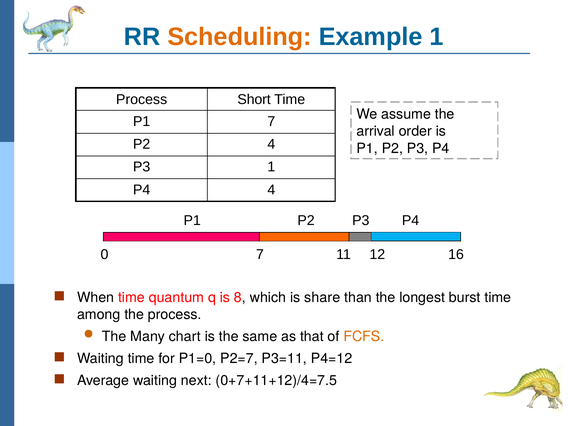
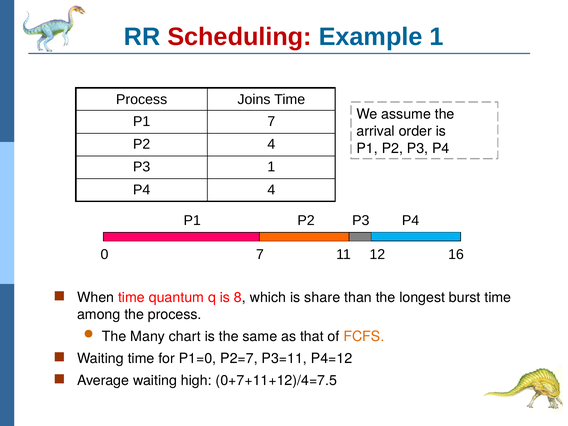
Scheduling colour: orange -> red
Short: Short -> Joins
next: next -> high
